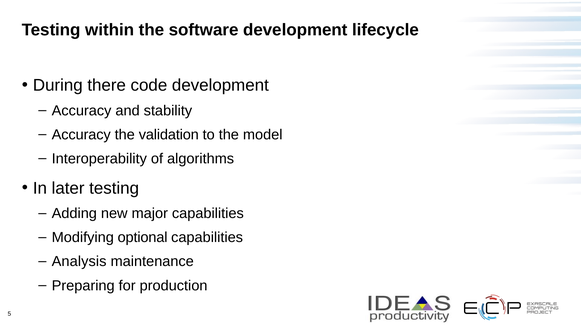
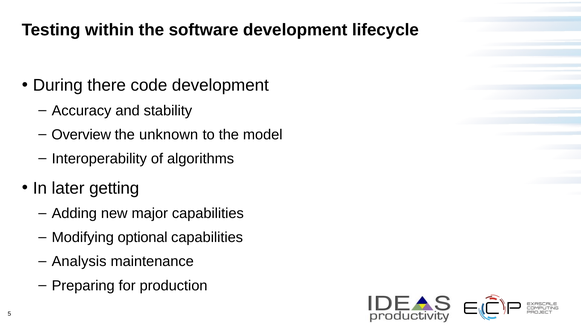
Accuracy at (81, 135): Accuracy -> Overview
validation: validation -> unknown
later testing: testing -> getting
